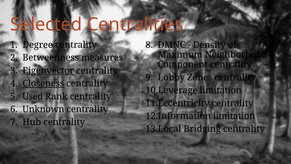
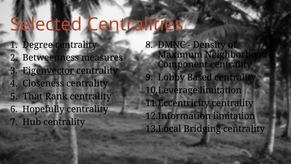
Zones: Zones -> Based
Closeness underline: present -> none
Used: Used -> That
Unknown: Unknown -> Hopefully
